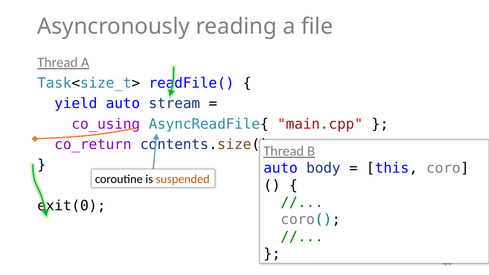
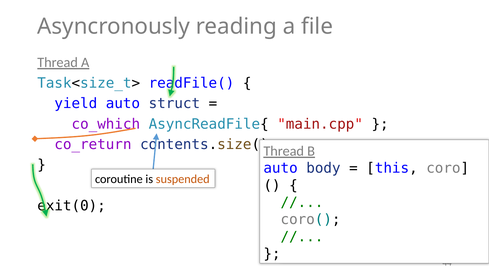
stream: stream -> struct
co_using: co_using -> co_which
